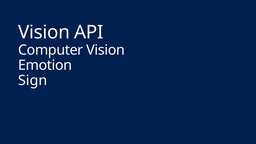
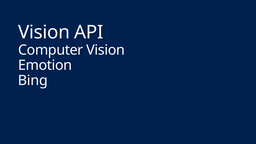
Sign: Sign -> Bing
